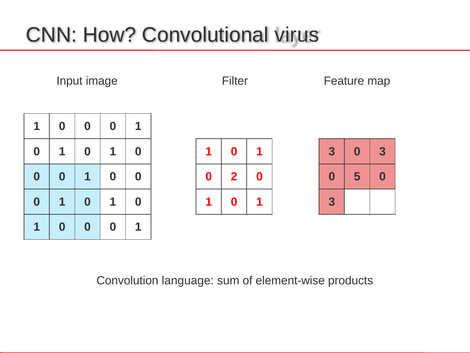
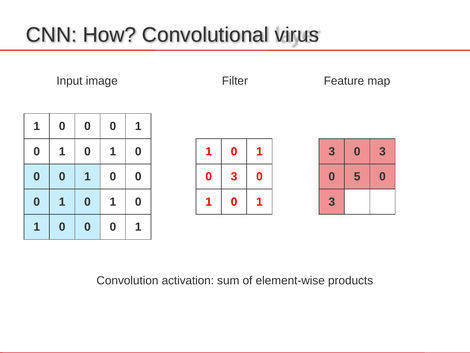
2 at (234, 176): 2 -> 3
language: language -> activation
